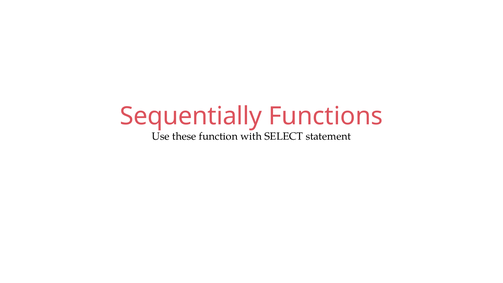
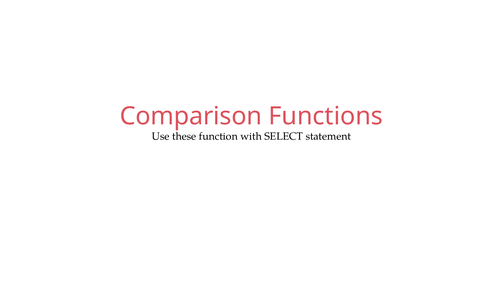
Sequentially: Sequentially -> Comparison
